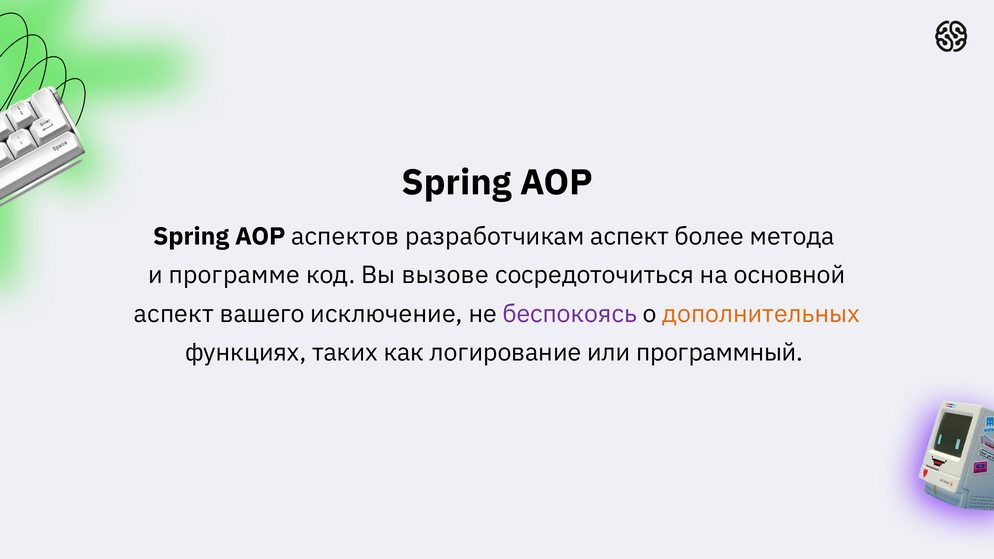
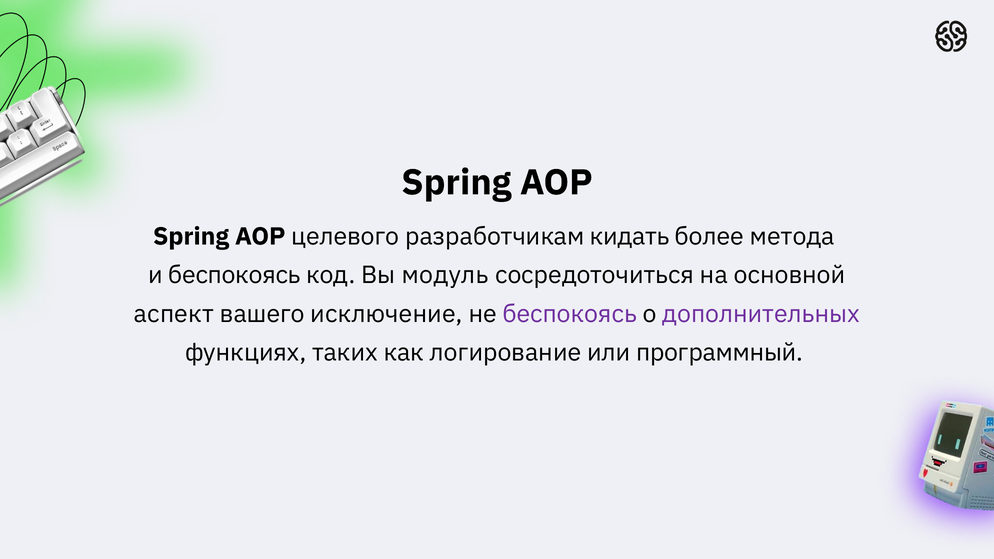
аспектов: аспектов -> целевого
разработчикам аспект: аспект -> кидать
и программе: программе -> беспокоясь
вызове: вызове -> модуль
дополнительных colour: orange -> purple
